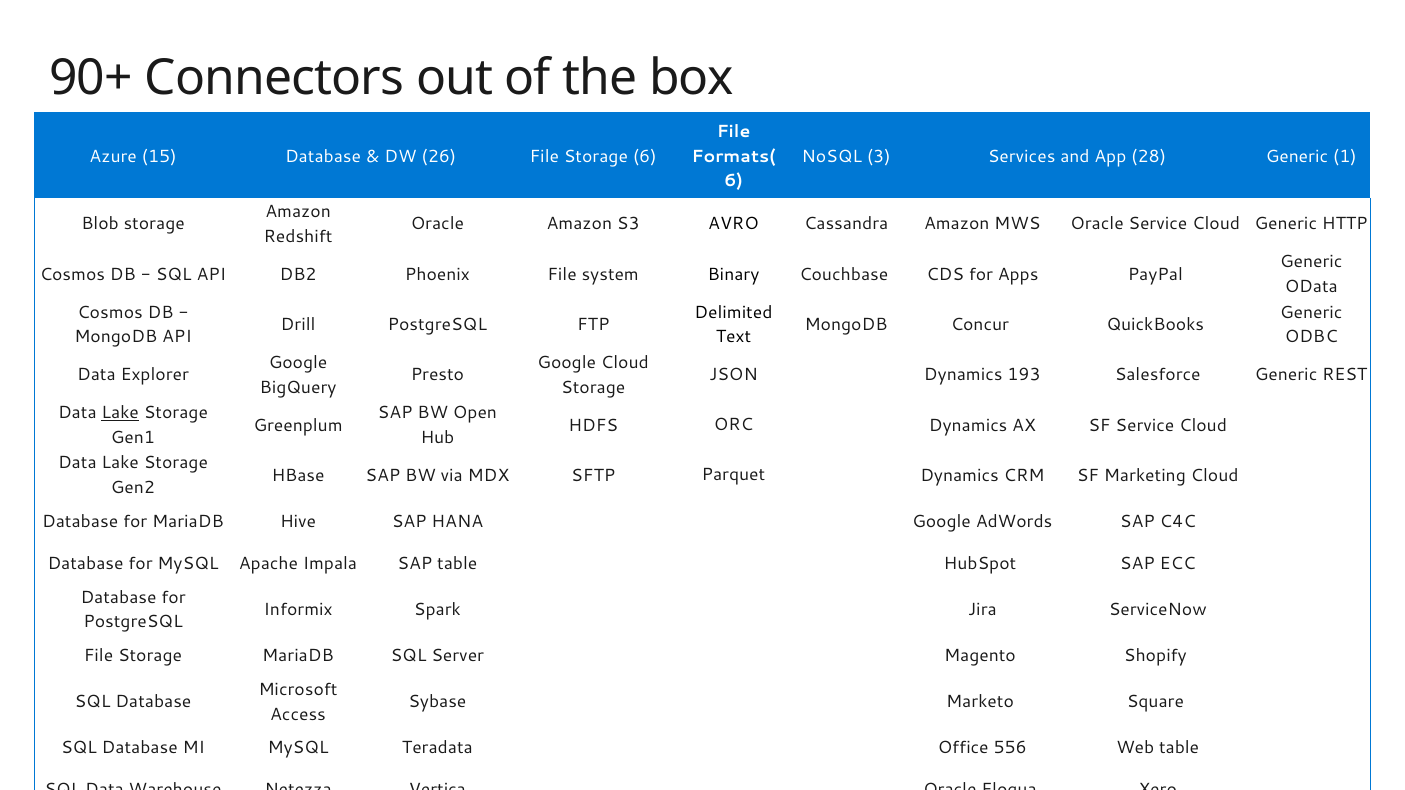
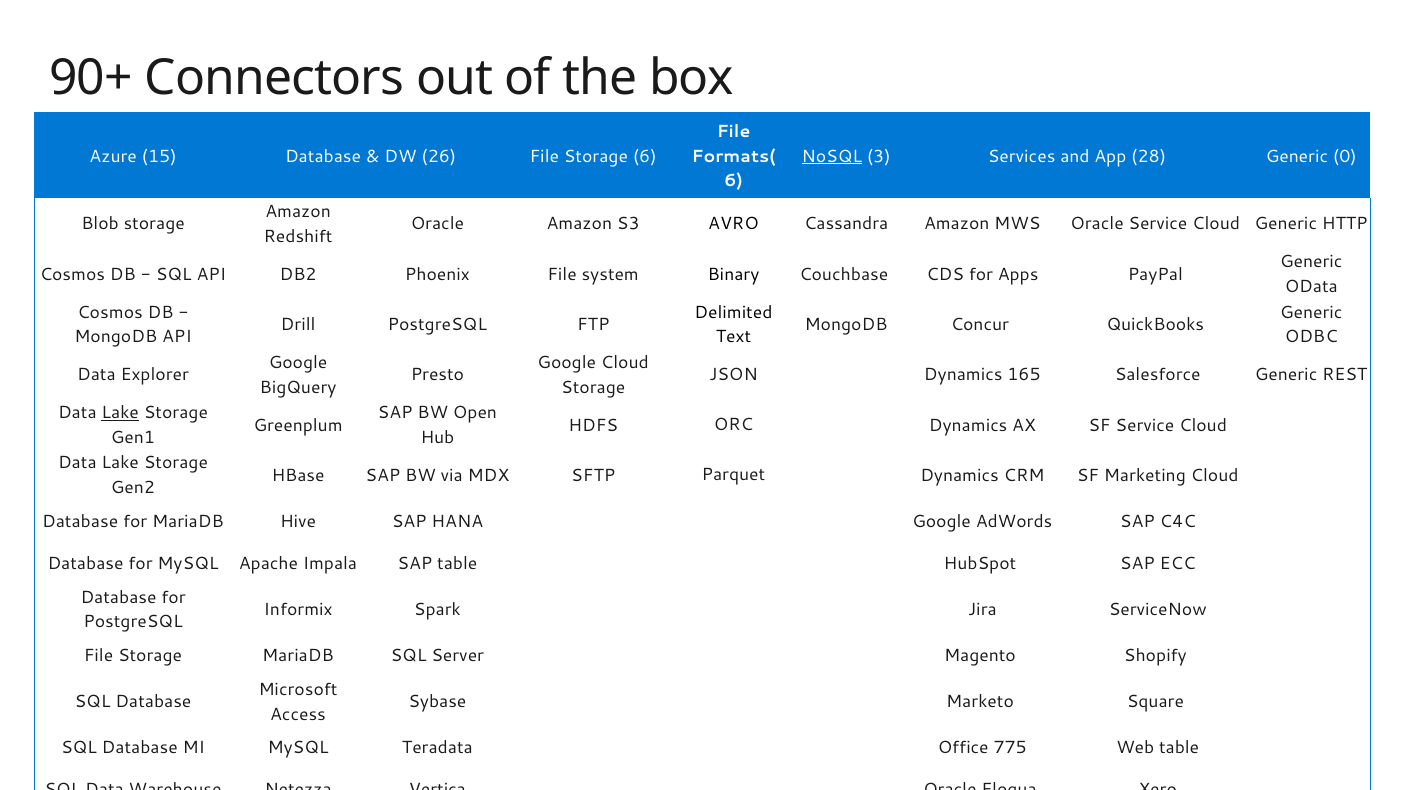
NoSQL underline: none -> present
1: 1 -> 0
193: 193 -> 165
556: 556 -> 775
